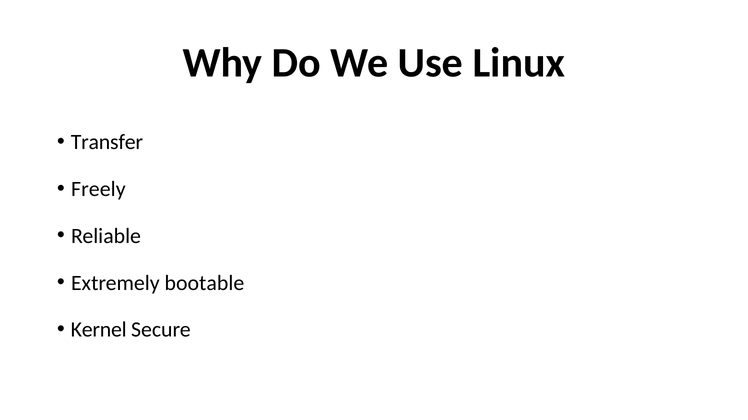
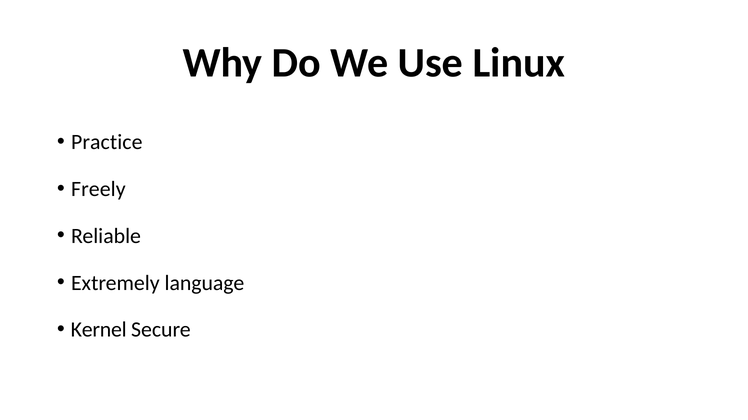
Transfer: Transfer -> Practice
bootable: bootable -> language
